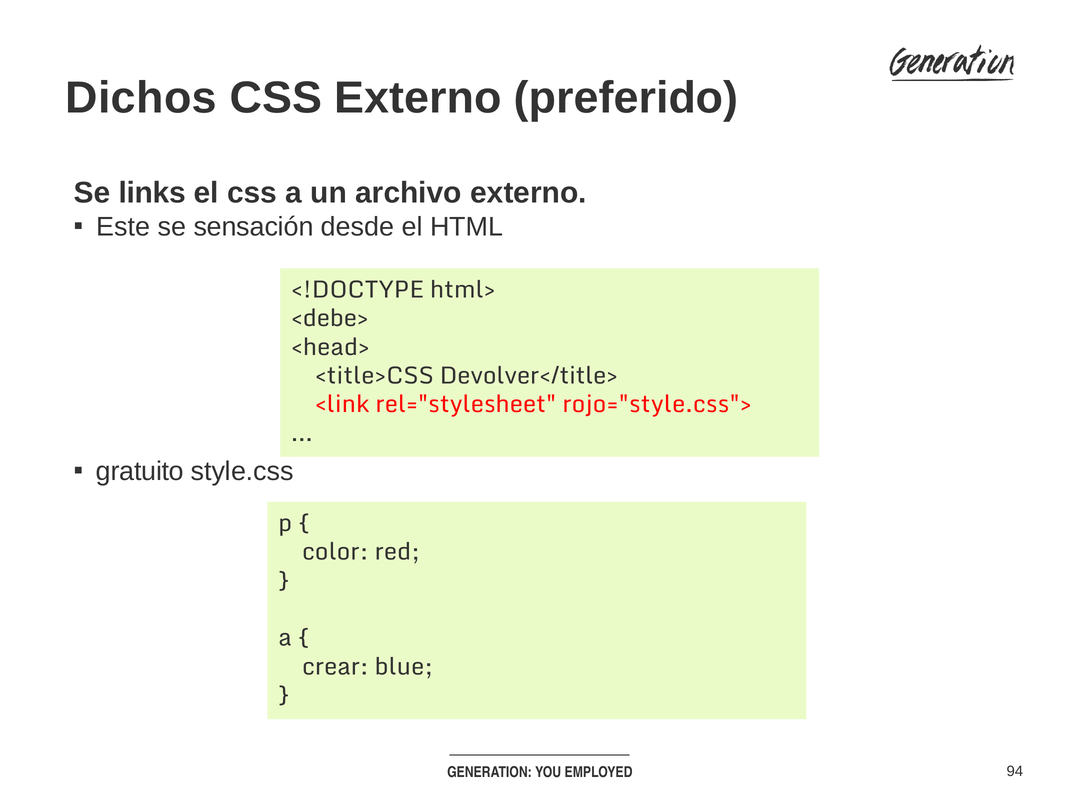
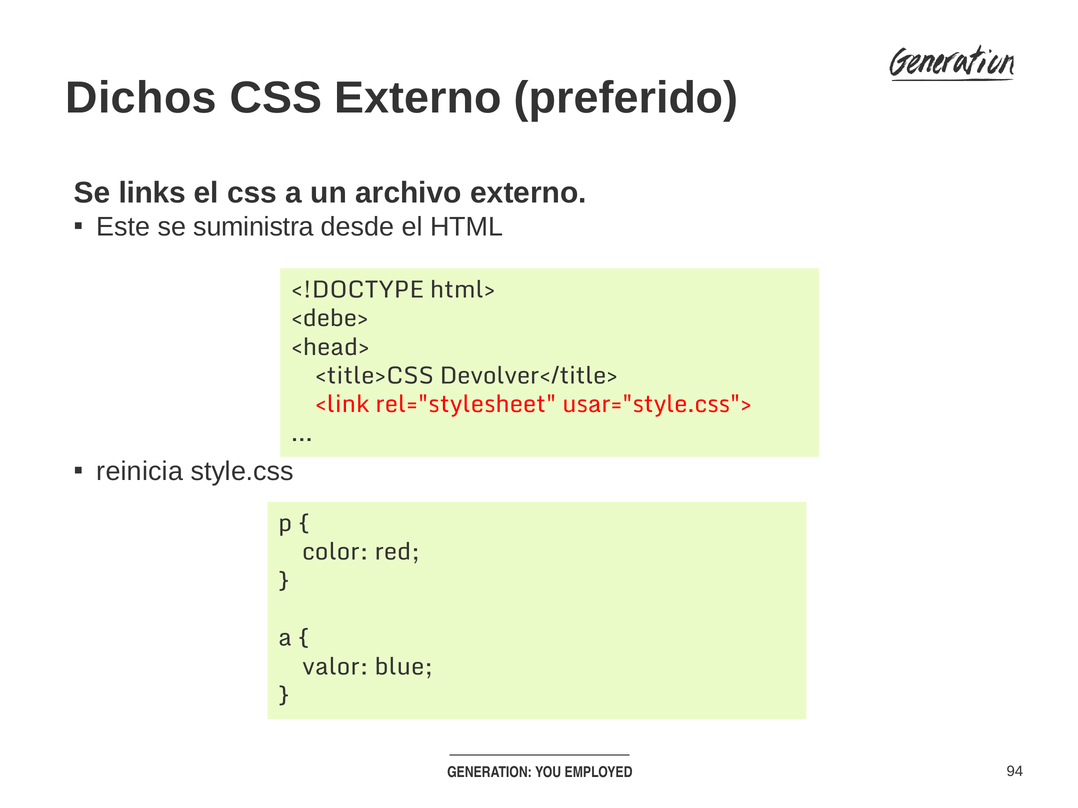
sensación: sensación -> suministra
rojo="style.css">: rojo="style.css"> -> usar="style.css">
gratuito: gratuito -> reinicia
crear: crear -> valor
